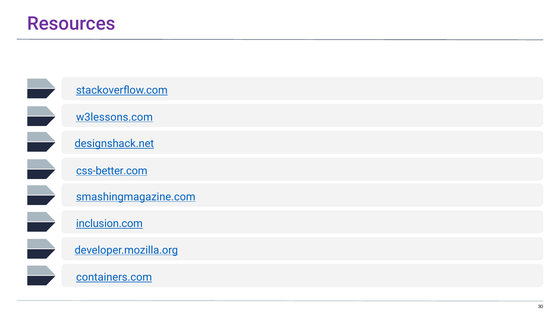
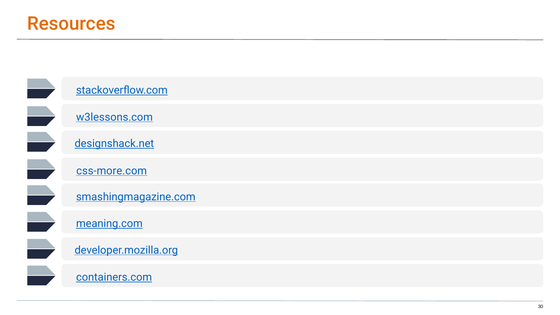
Resources colour: purple -> orange
css-better.com: css-better.com -> css-more.com
inclusion.com: inclusion.com -> meaning.com
